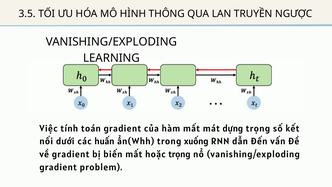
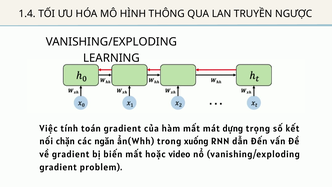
3.5: 3.5 -> 1.4
dưới: dưới -> chặn
huấn: huấn -> ngăn
hoặc trọng: trọng -> video
